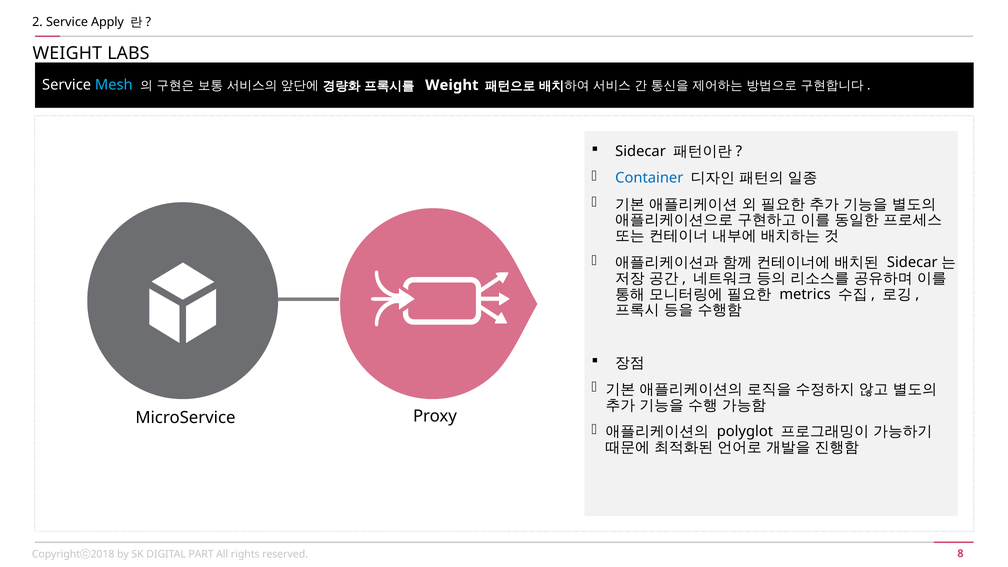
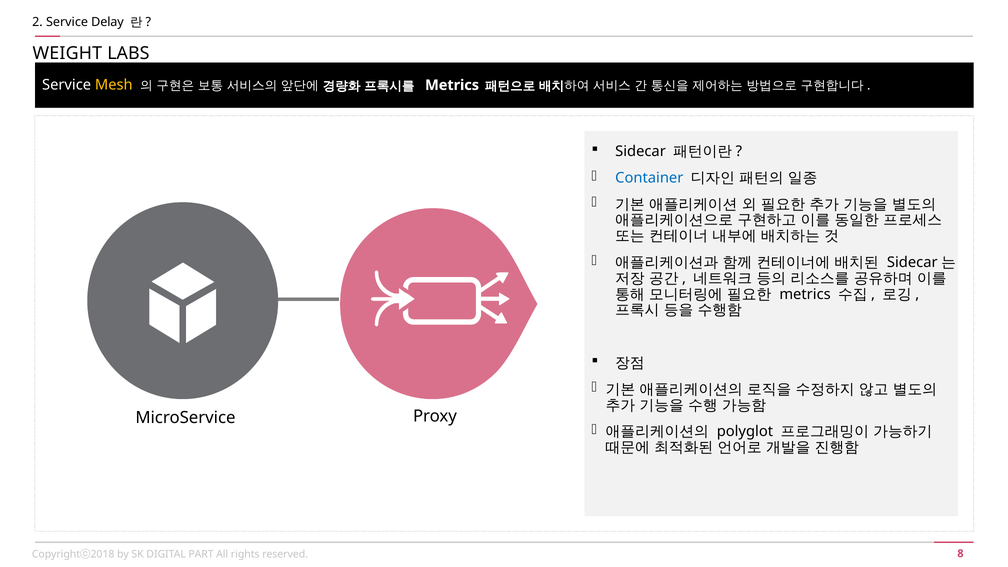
Apply: Apply -> Delay
Mesh colour: light blue -> yellow
Weight at (452, 85): Weight -> Metrics
